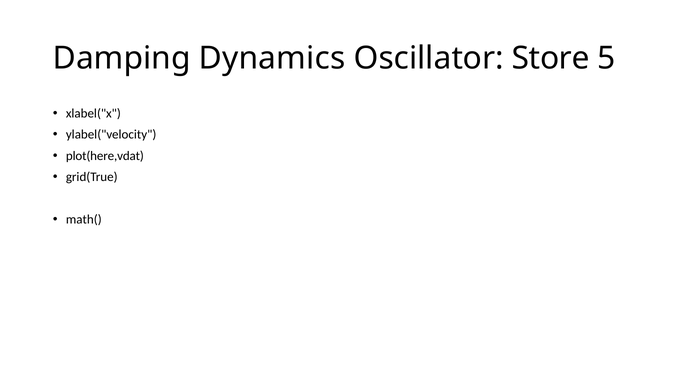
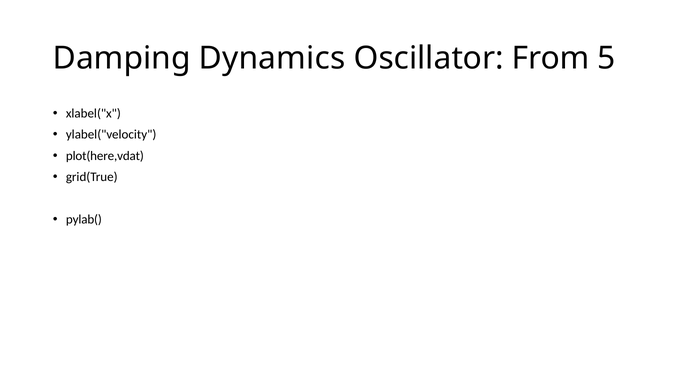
Store: Store -> From
math(: math( -> pylab(
